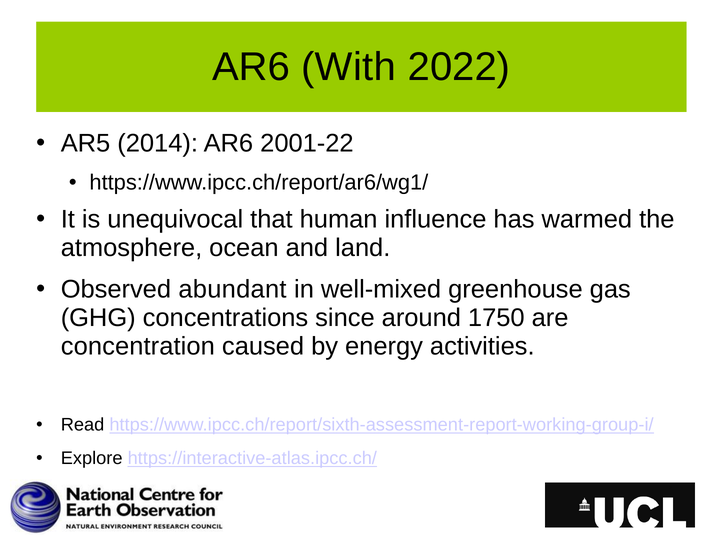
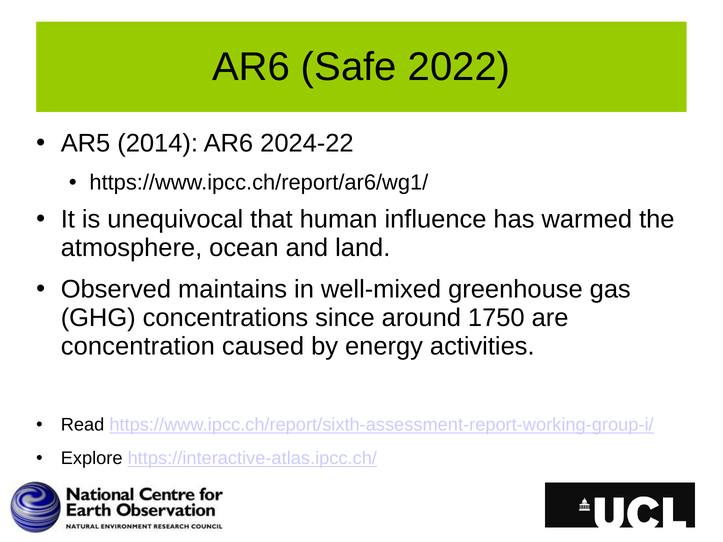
With: With -> Safe
2001-22: 2001-22 -> 2024-22
abundant: abundant -> maintains
